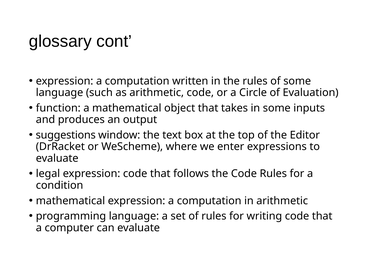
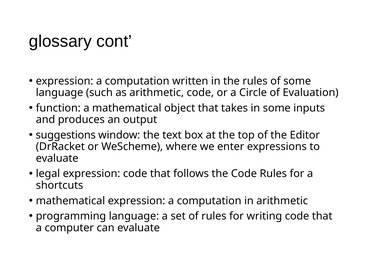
condition: condition -> shortcuts
